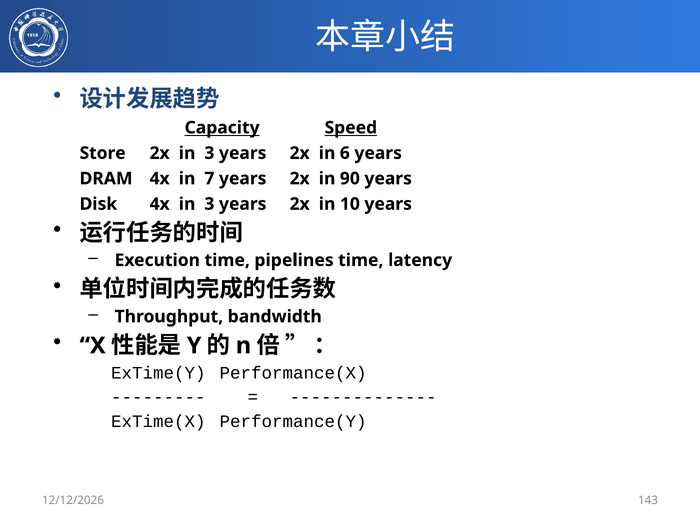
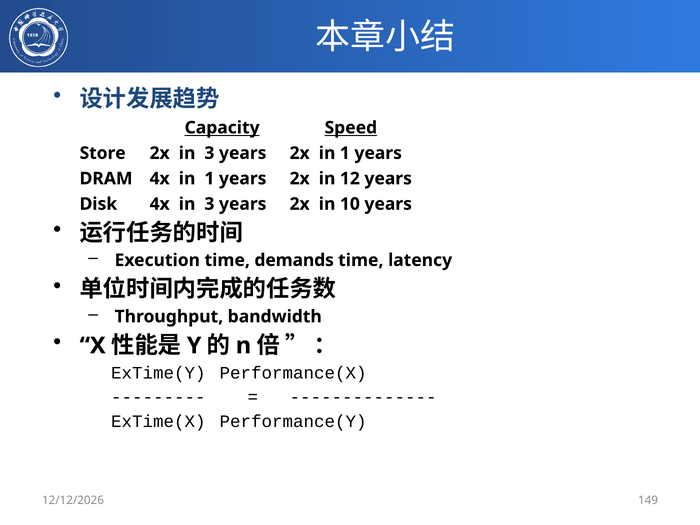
2x in 6: 6 -> 1
4x in 7: 7 -> 1
90: 90 -> 12
pipelines: pipelines -> demands
143: 143 -> 149
